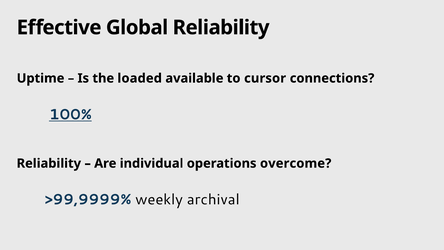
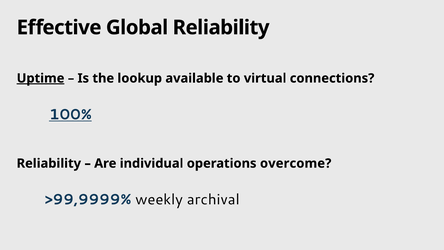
Uptime underline: none -> present
loaded: loaded -> lookup
cursor: cursor -> virtual
